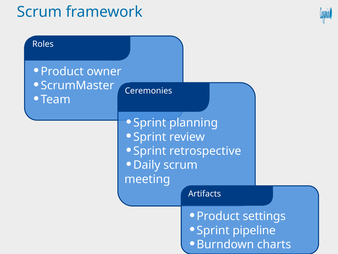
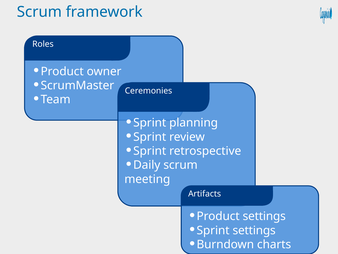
Sprint pipeline: pipeline -> settings
